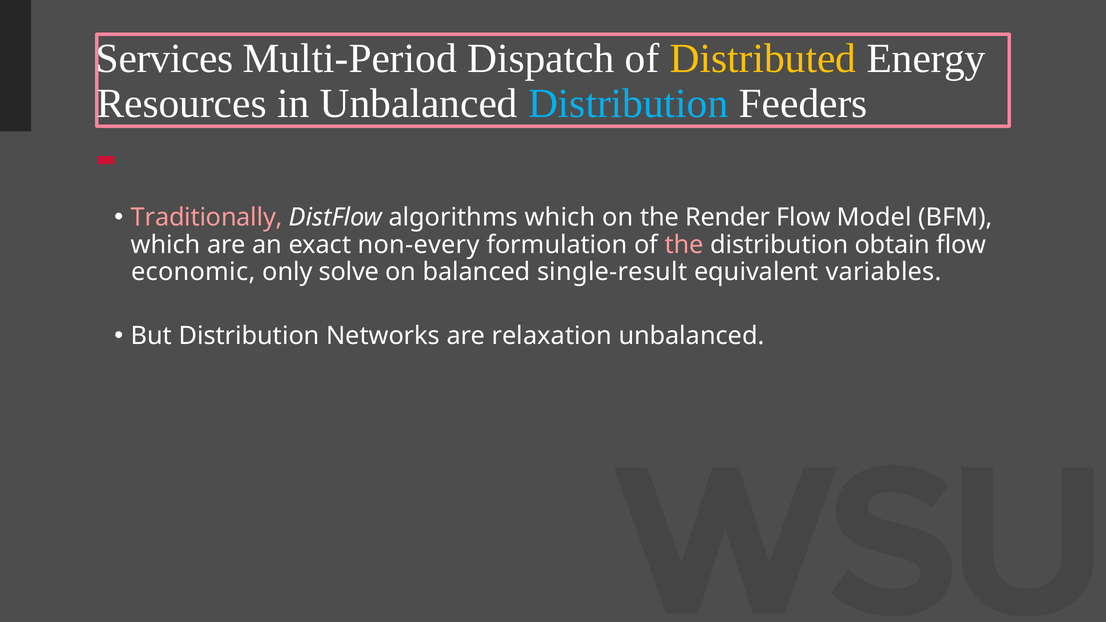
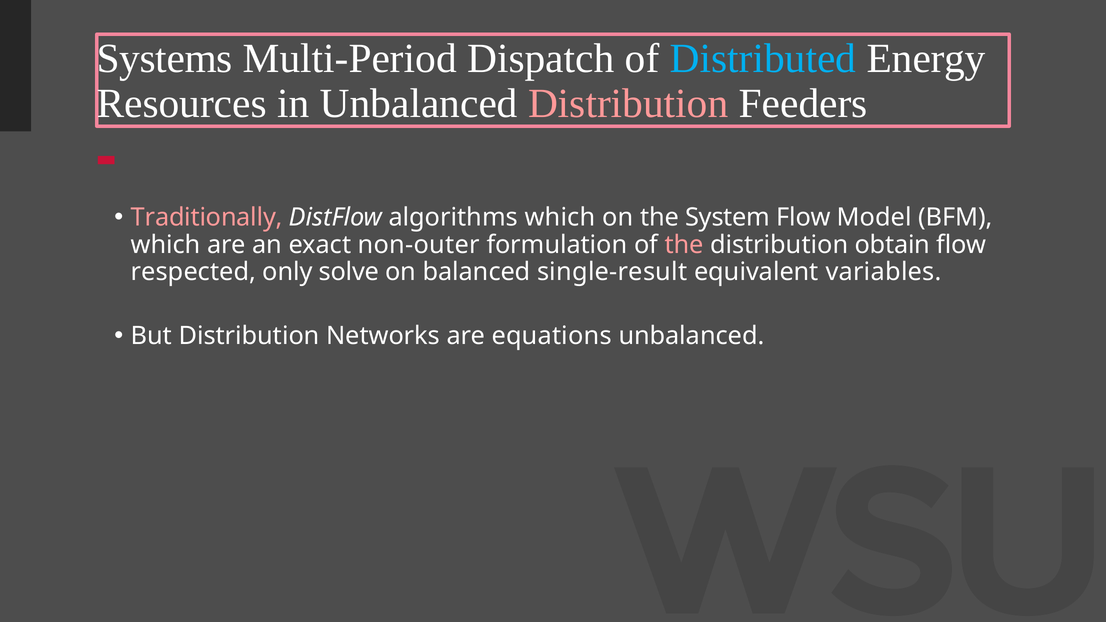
Services: Services -> Systems
Distributed colour: yellow -> light blue
Distribution at (628, 104) colour: light blue -> pink
Render: Render -> System
non-every: non-every -> non-outer
economic: economic -> respected
relaxation: relaxation -> equations
